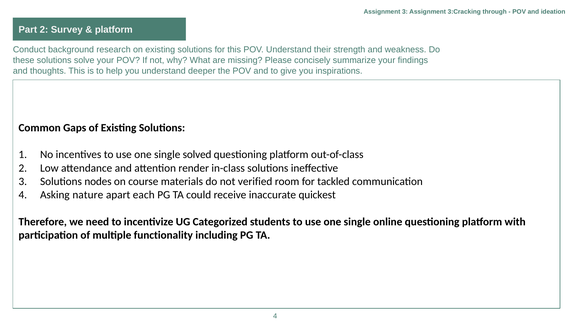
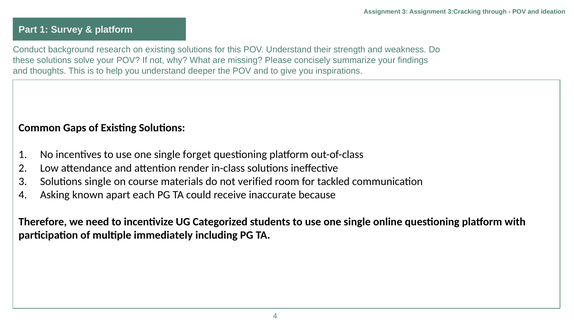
Part 2: 2 -> 1
solved: solved -> forget
Solutions nodes: nodes -> single
nature: nature -> known
quickest: quickest -> because
functionality: functionality -> immediately
